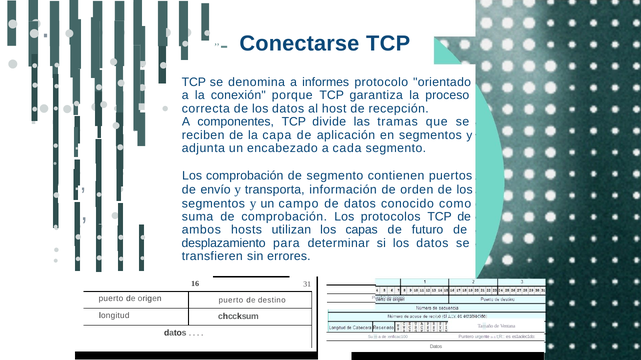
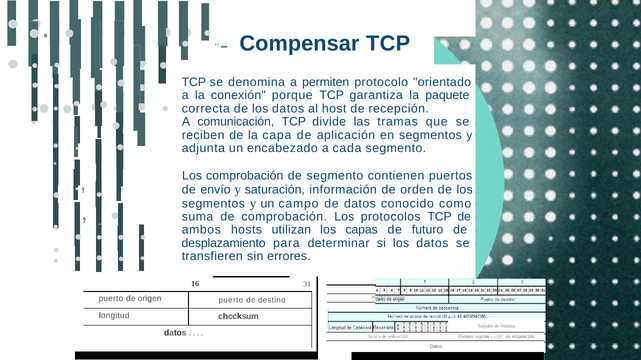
Conectarse: Conectarse -> Compensar
informes: informes -> permiten
proceso: proceso -> paquete
componentes: componentes -> comunicación
transporta: transporta -> saturación
